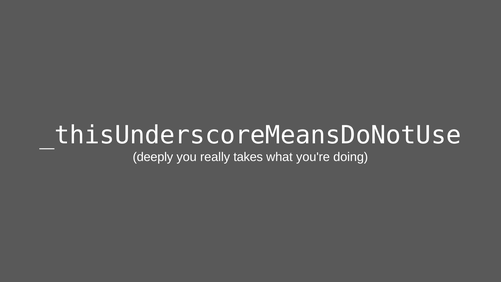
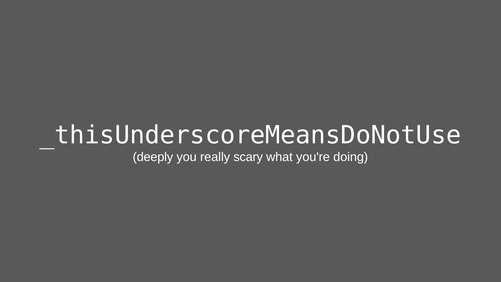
takes: takes -> scary
